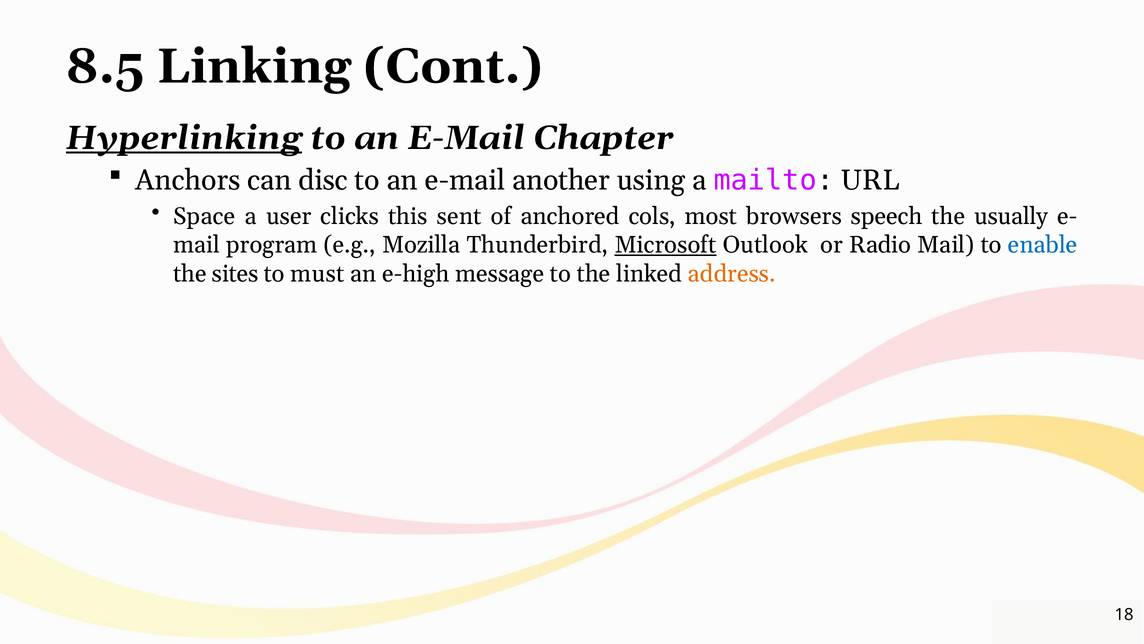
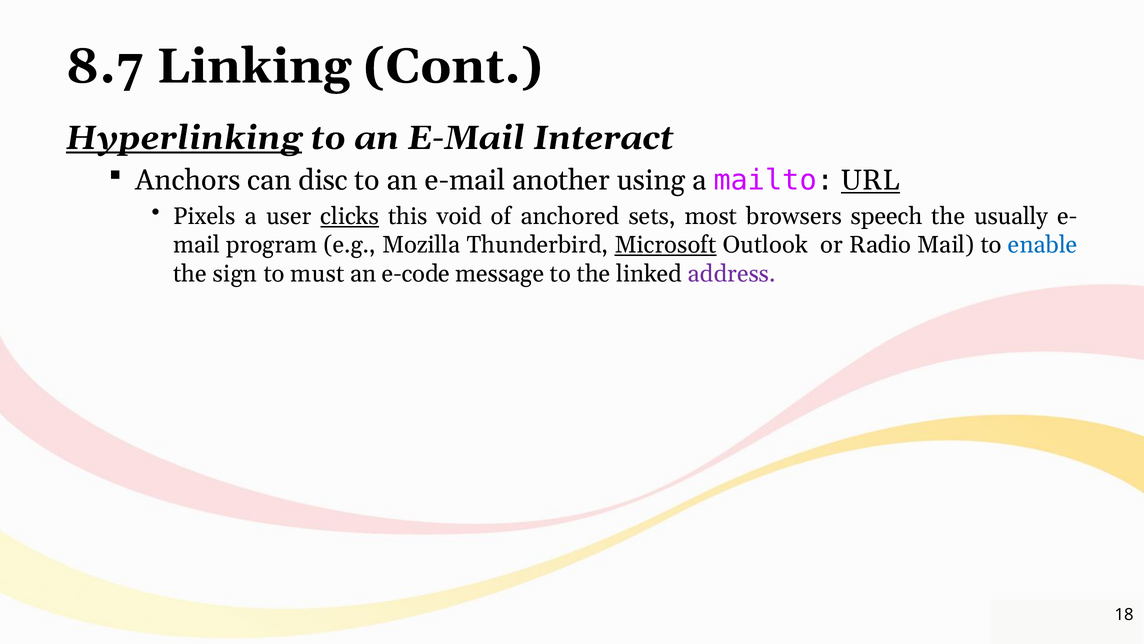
8.5: 8.5 -> 8.7
Chapter: Chapter -> Interact
URL underline: none -> present
Space: Space -> Pixels
clicks underline: none -> present
sent: sent -> void
cols: cols -> sets
sites: sites -> sign
e-high: e-high -> e-code
address colour: orange -> purple
